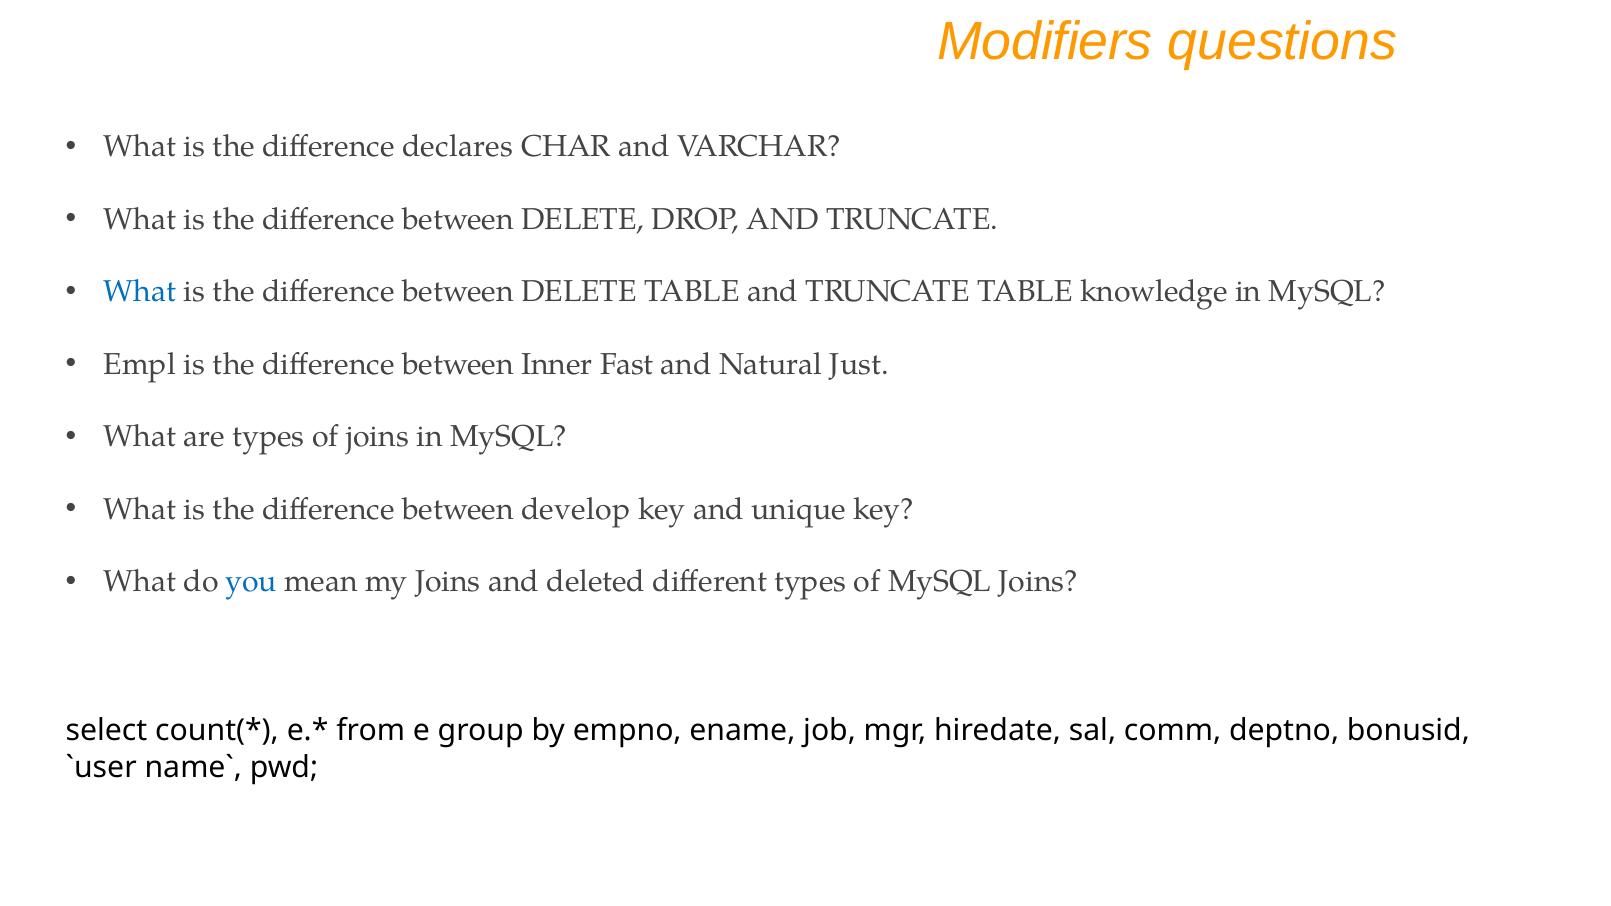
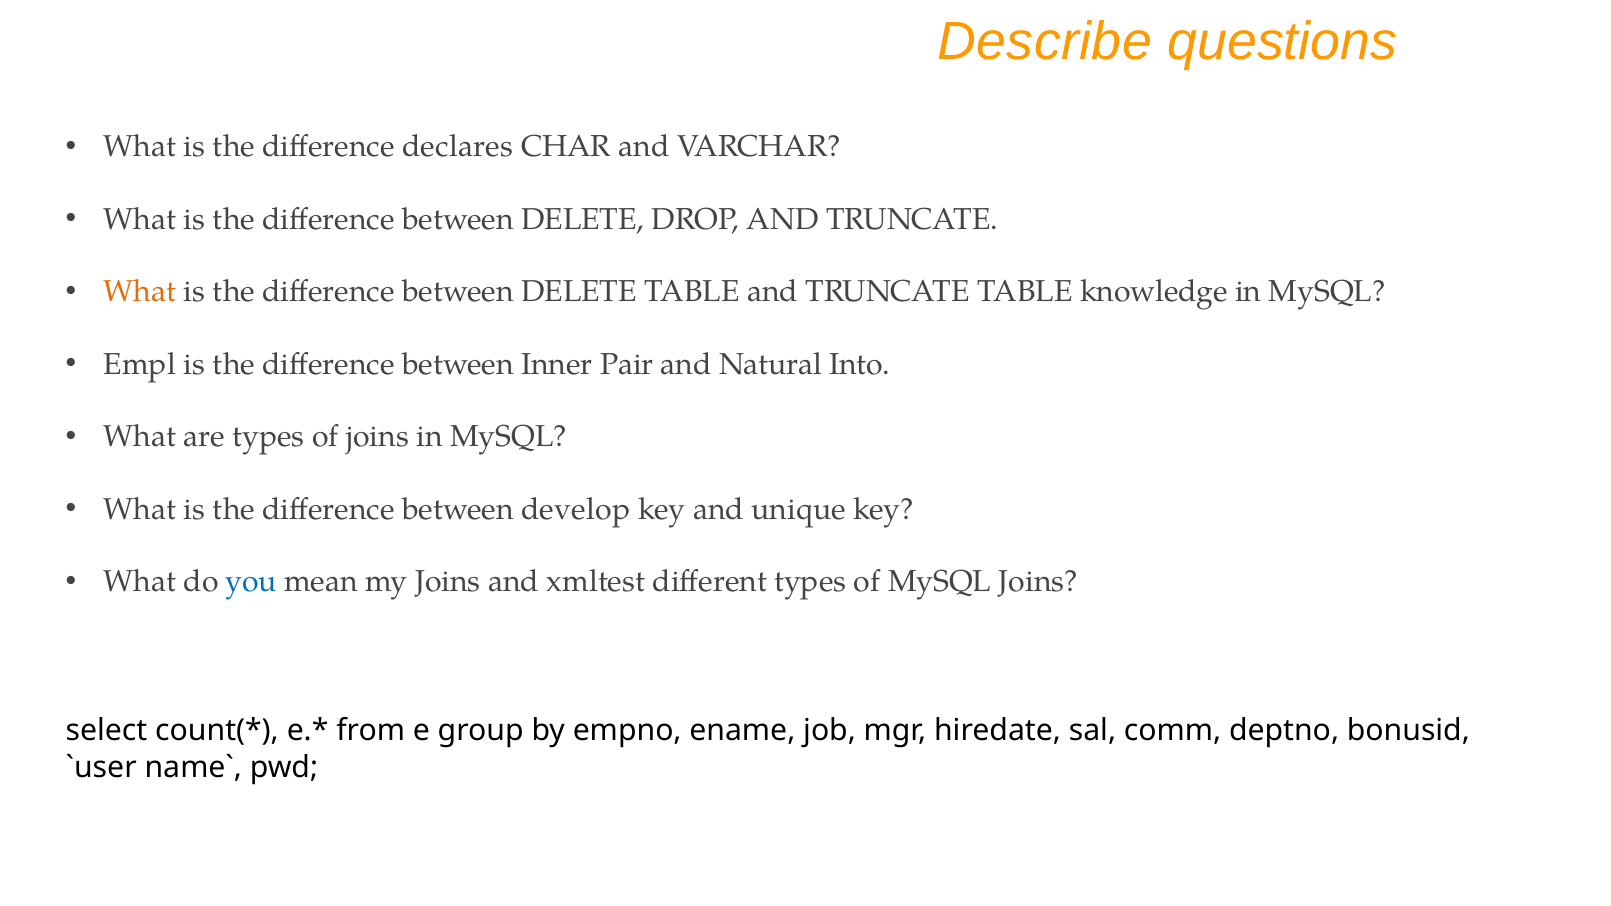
Modifiers: Modifiers -> Describe
What at (140, 292) colour: blue -> orange
Fast: Fast -> Pair
Just: Just -> Into
deleted: deleted -> xmltest
